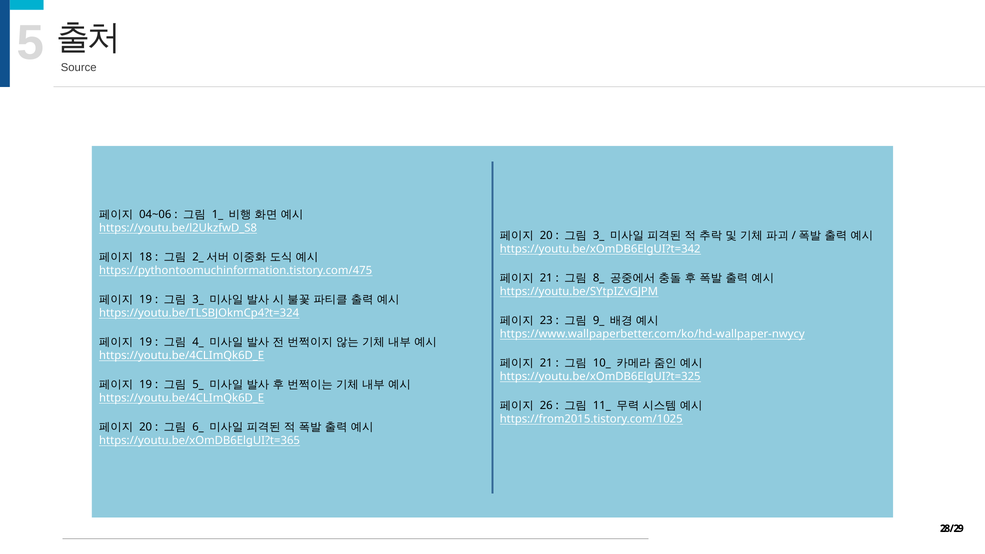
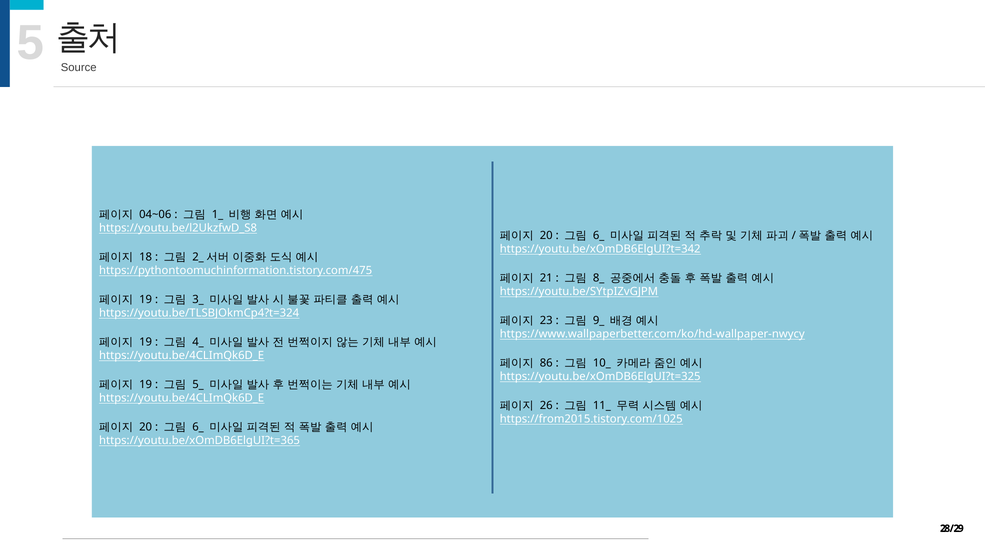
3_ at (599, 236): 3_ -> 6_
21 at (546, 363): 21 -> 86
